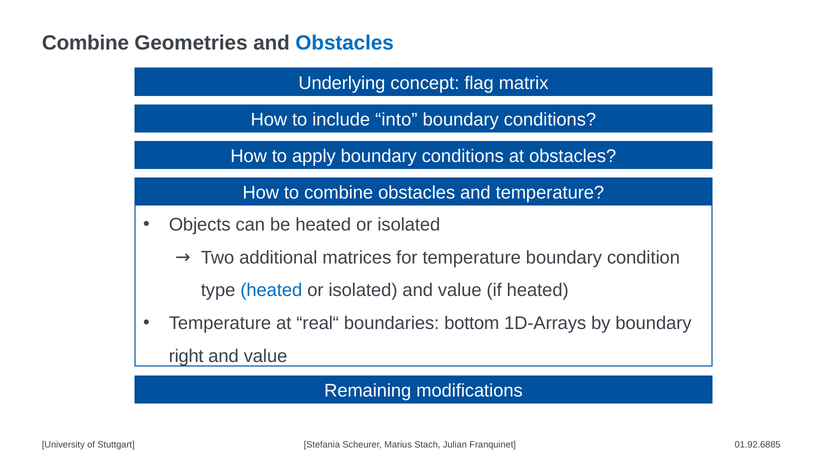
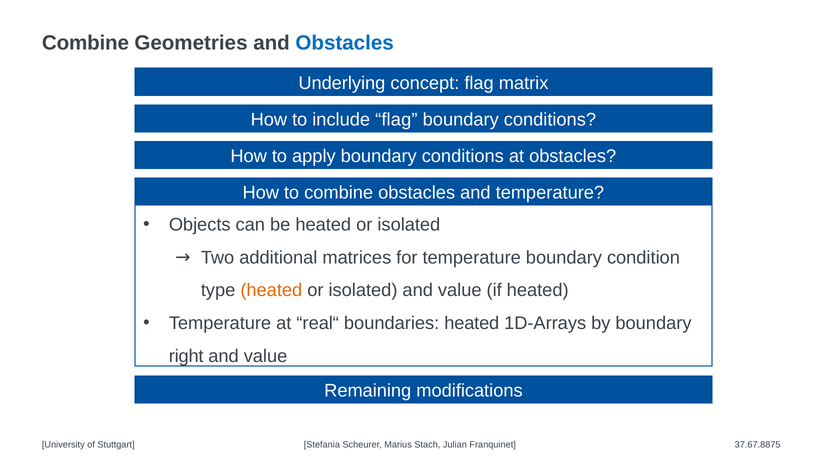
include into: into -> flag
heated at (271, 290) colour: blue -> orange
boundaries bottom: bottom -> heated
01.92.6885: 01.92.6885 -> 37.67.8875
